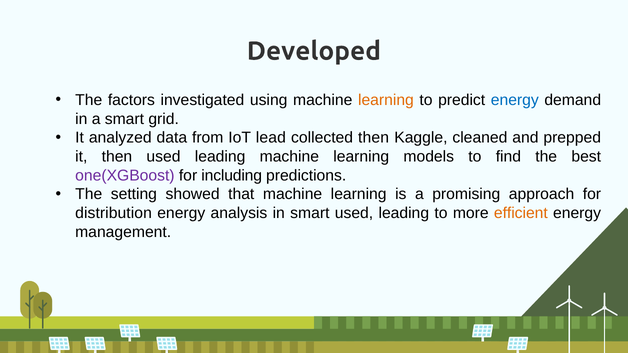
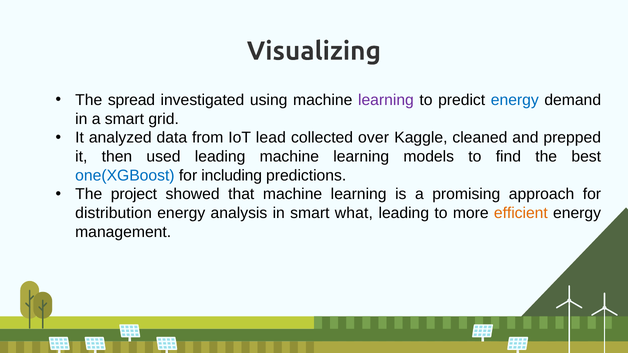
Developed: Developed -> Visualizing
factors: factors -> spread
learning at (386, 100) colour: orange -> purple
collected then: then -> over
one(XGBoost colour: purple -> blue
setting: setting -> project
smart used: used -> what
